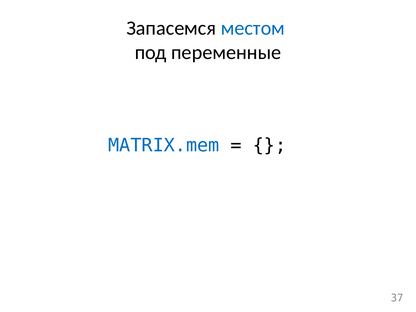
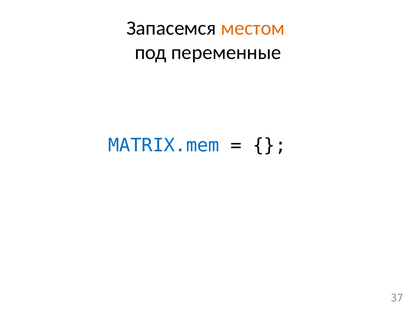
местом colour: blue -> orange
